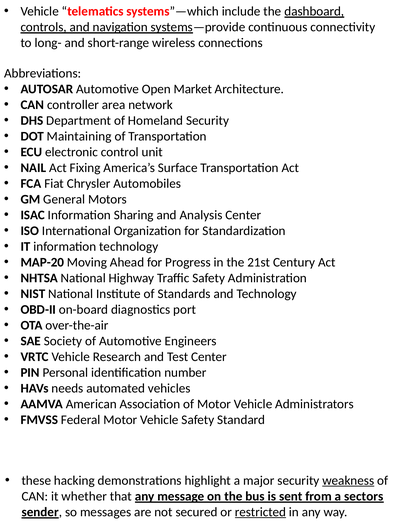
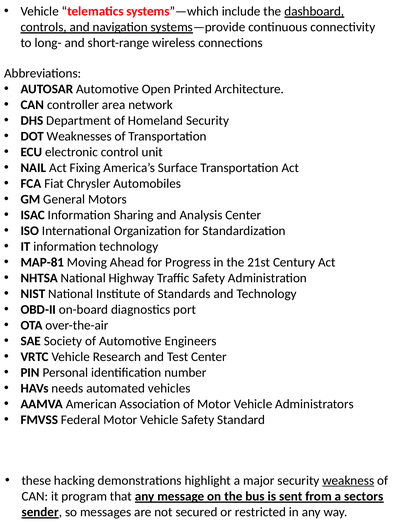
Market: Market -> Printed
Maintaining: Maintaining -> Weaknesses
MAP-20: MAP-20 -> MAP-81
whether: whether -> program
restricted underline: present -> none
